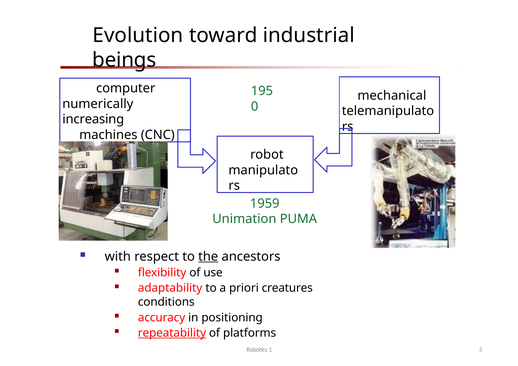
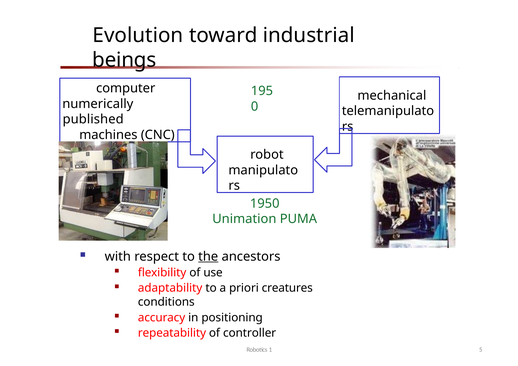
increasing: increasing -> published
1959: 1959 -> 1950
repeatability underline: present -> none
platforms: platforms -> controller
